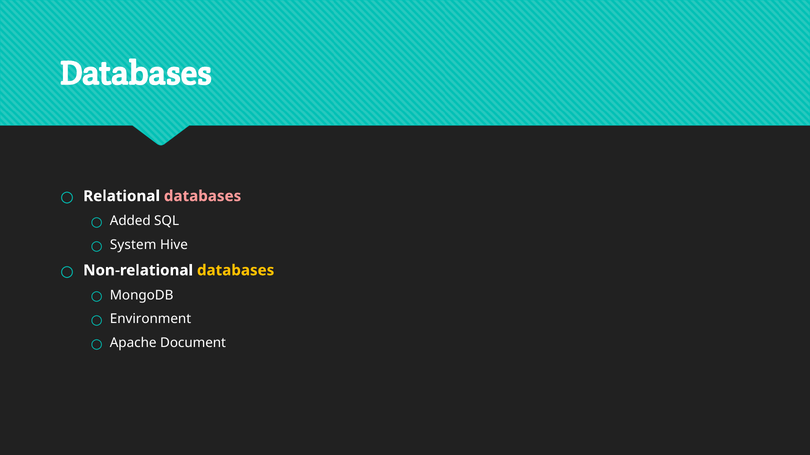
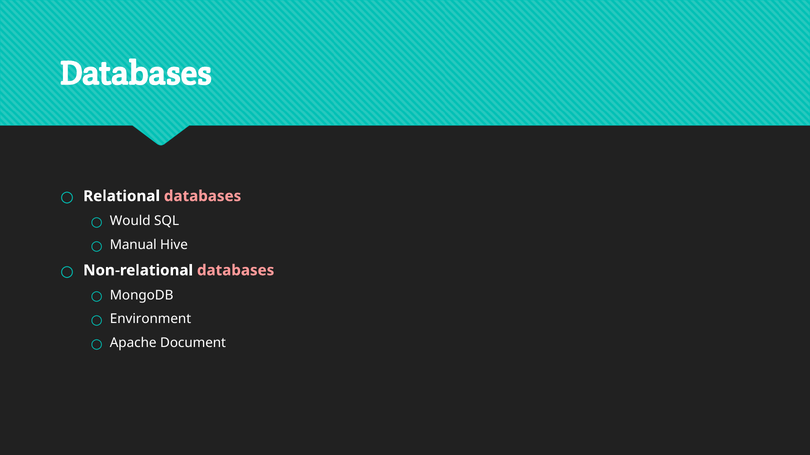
Added: Added -> Would
System: System -> Manual
databases at (236, 271) colour: yellow -> pink
